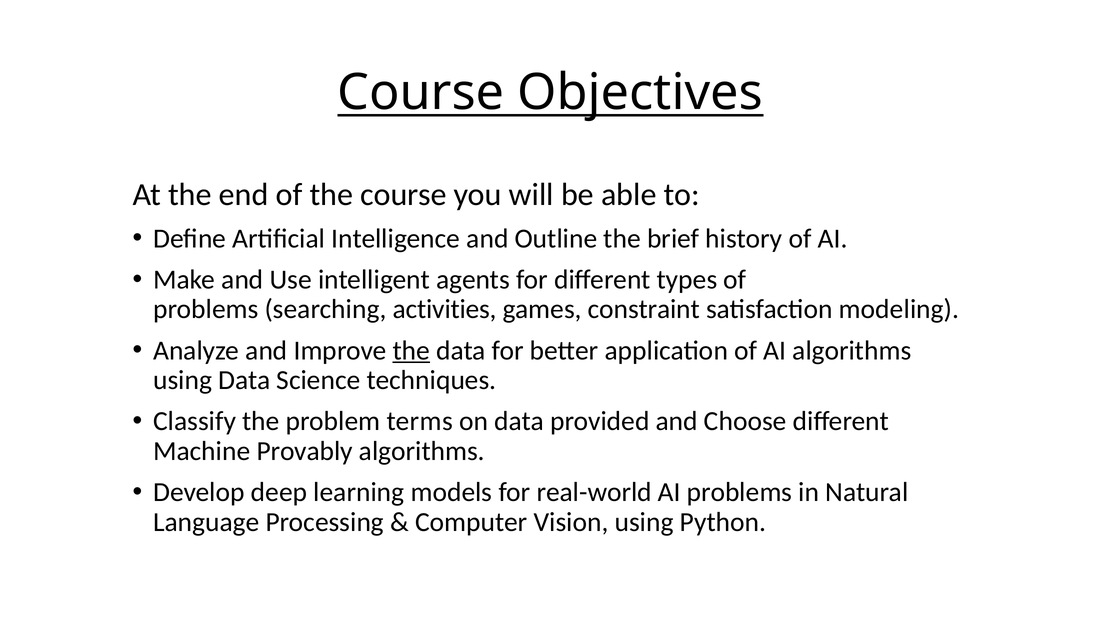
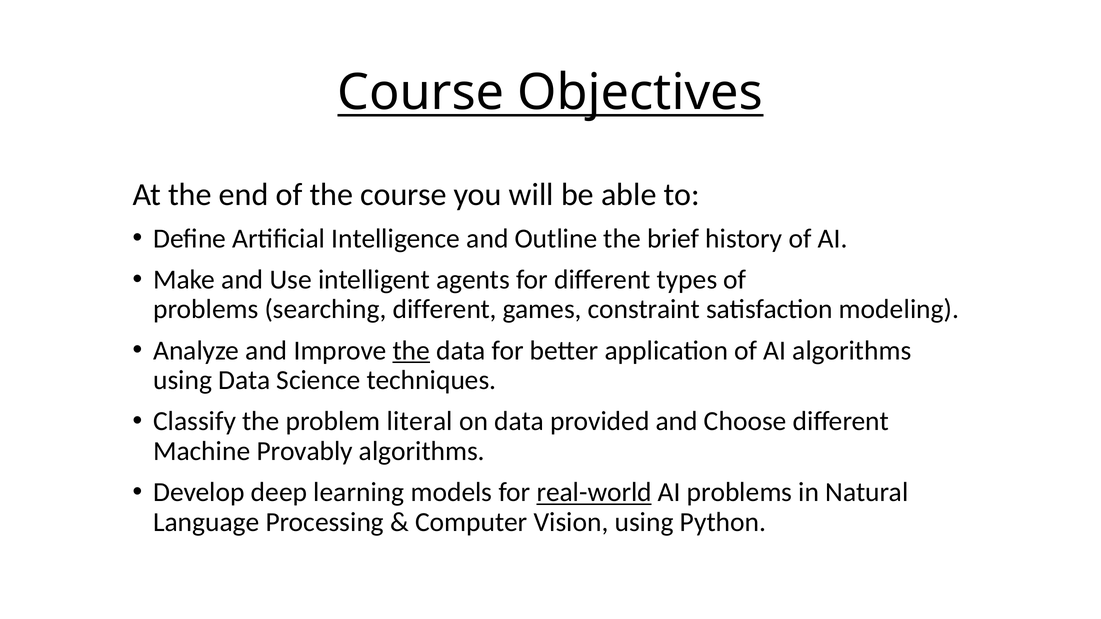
searching activities: activities -> different
terms: terms -> literal
real-world underline: none -> present
